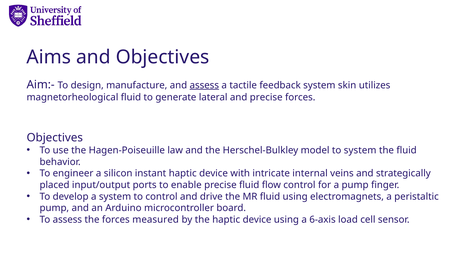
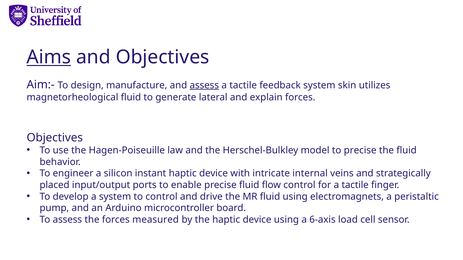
Aims underline: none -> present
and precise: precise -> explain
to system: system -> precise
for a pump: pump -> tactile
